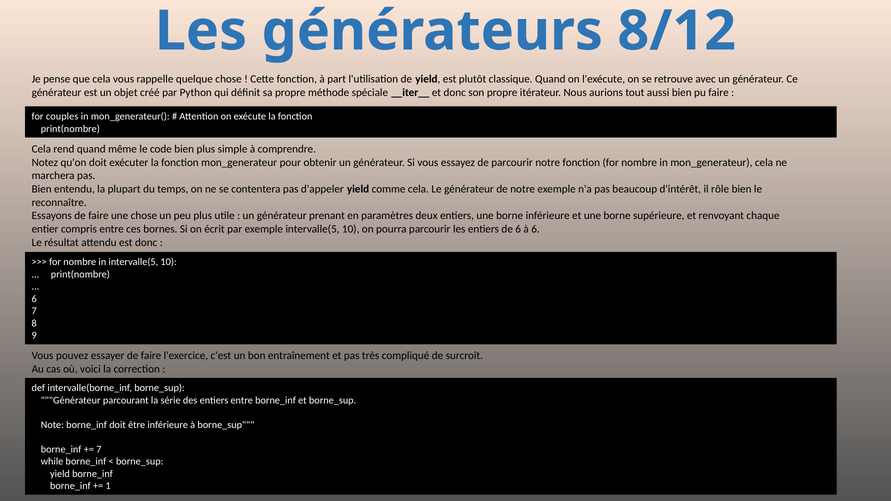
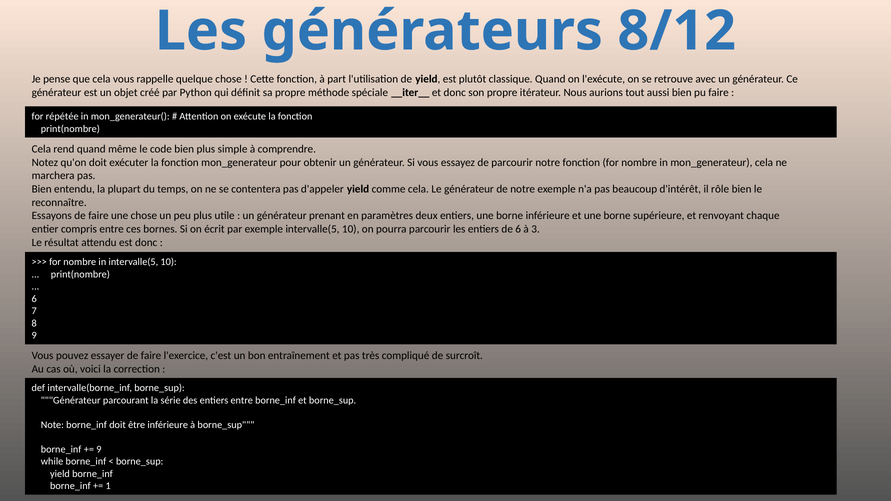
couples: couples -> répétée
à 6: 6 -> 3
7 at (99, 449): 7 -> 9
